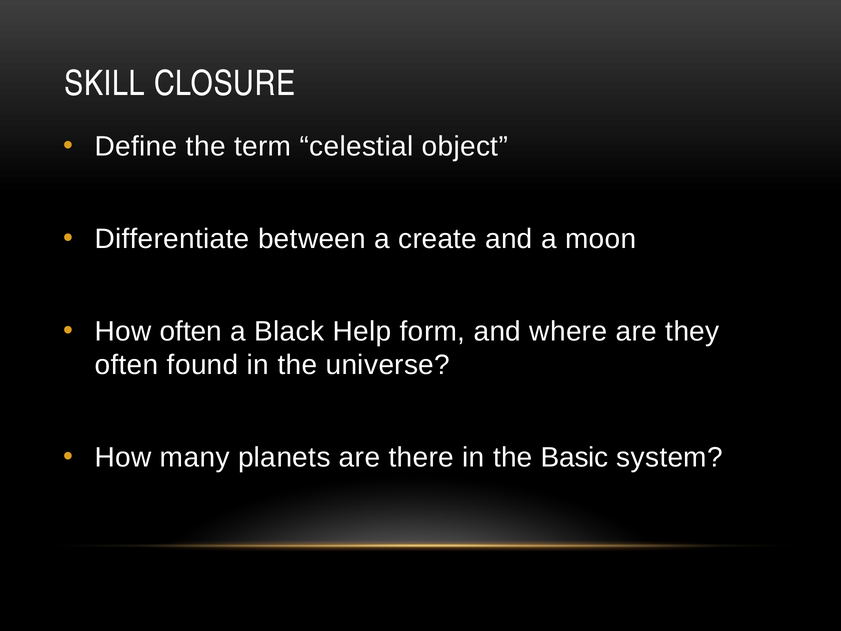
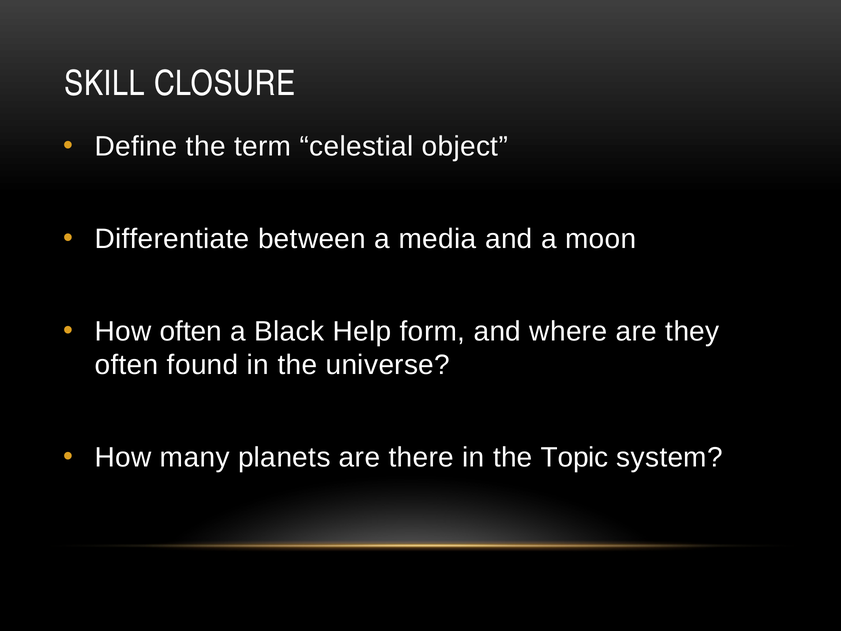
create: create -> media
Basic: Basic -> Topic
